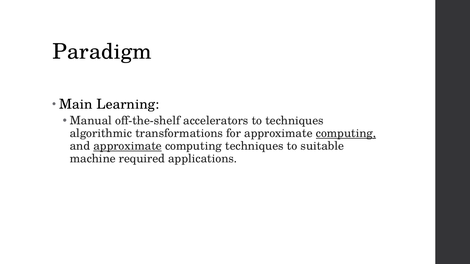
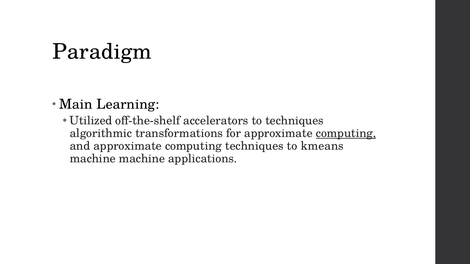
Manual: Manual -> Utilized
approximate at (128, 146) underline: present -> none
suitable: suitable -> kmeans
machine required: required -> machine
